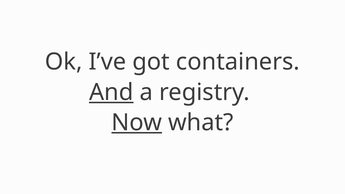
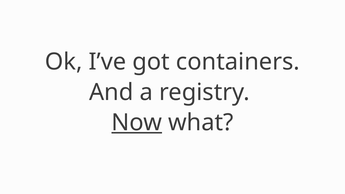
And underline: present -> none
